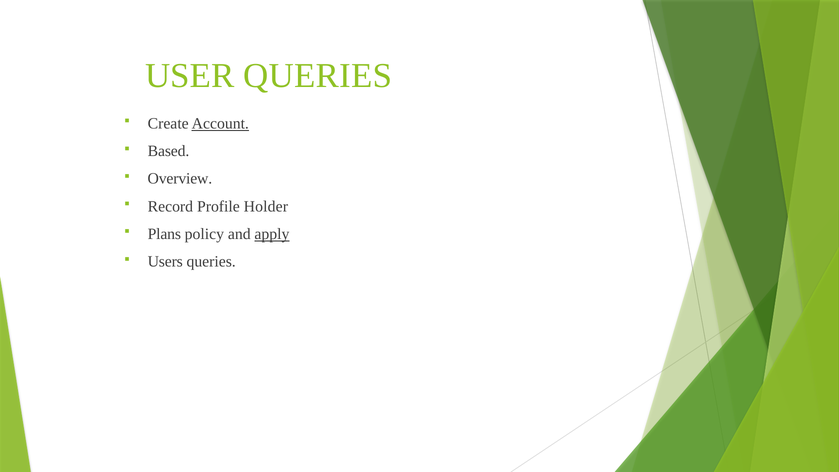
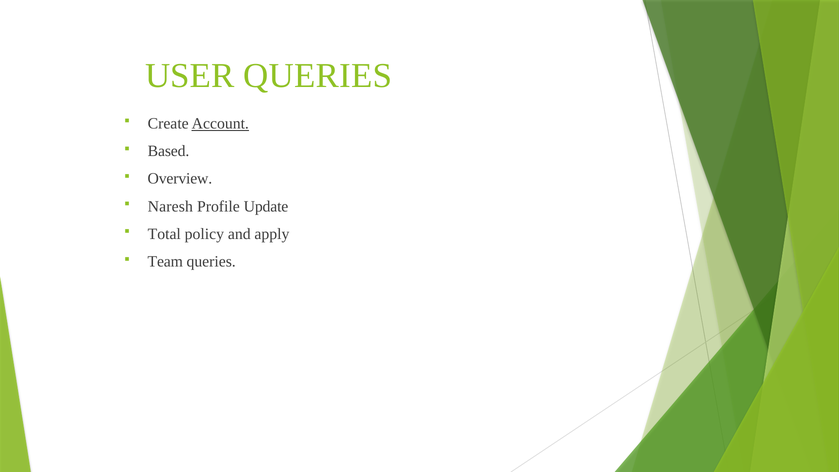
Record: Record -> Naresh
Holder: Holder -> Update
Plans: Plans -> Total
apply underline: present -> none
Users: Users -> Team
